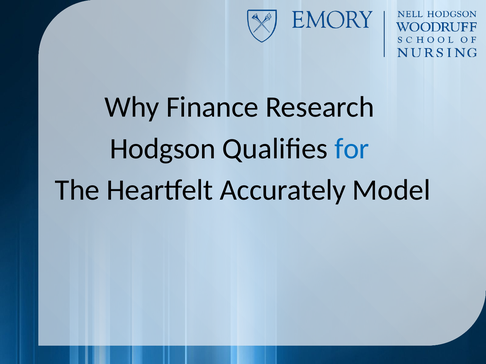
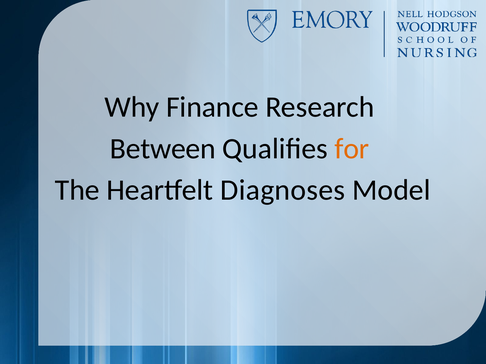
Hodgson: Hodgson -> Between
for colour: blue -> orange
Accurately: Accurately -> Diagnoses
